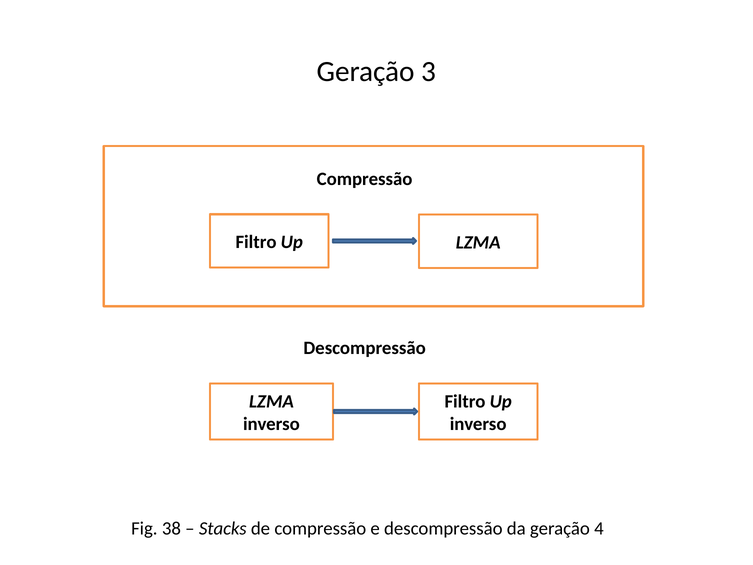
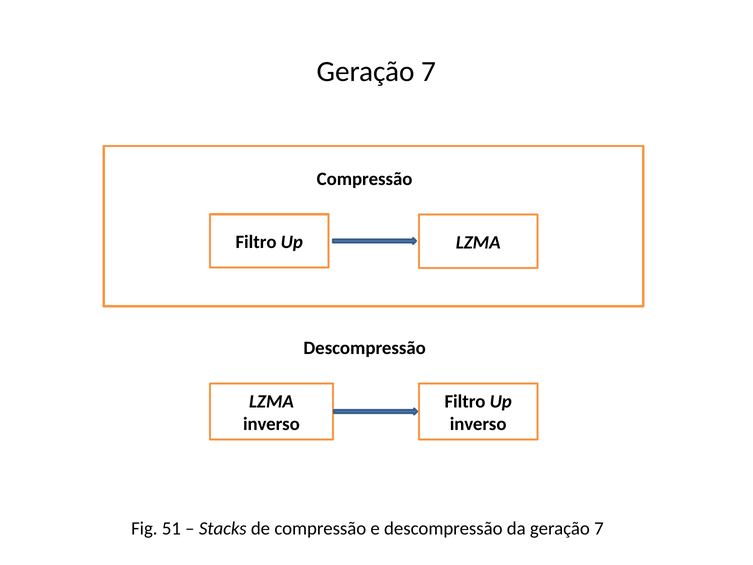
3 at (429, 72): 3 -> 7
38: 38 -> 51
da geração 4: 4 -> 7
